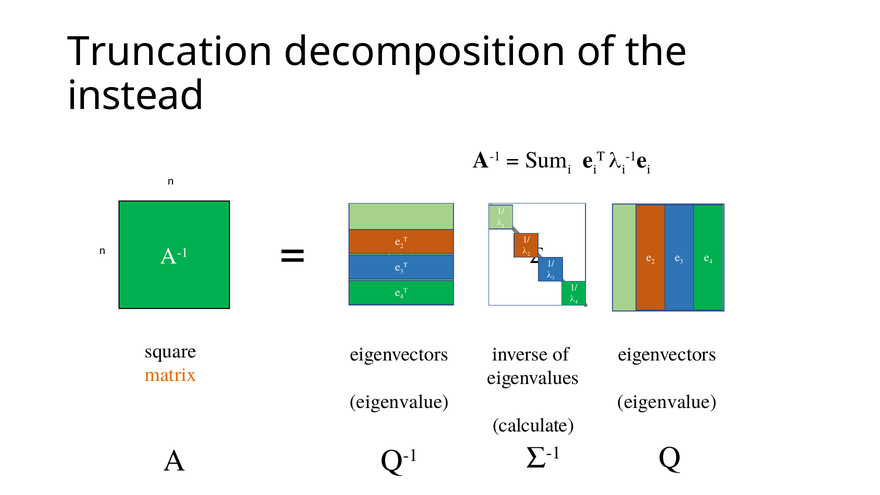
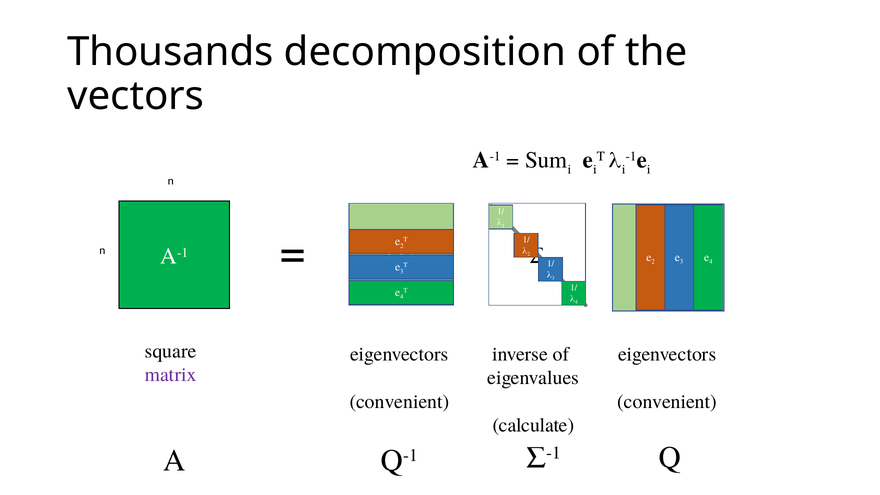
Truncation: Truncation -> Thousands
instead: instead -> vectors
matrix colour: orange -> purple
eigenvalue at (399, 402): eigenvalue -> convenient
eigenvalue at (667, 402): eigenvalue -> convenient
